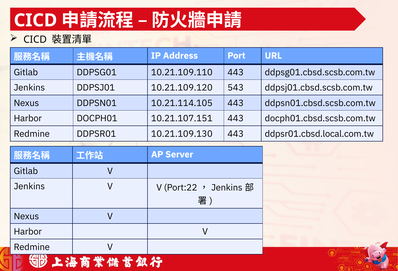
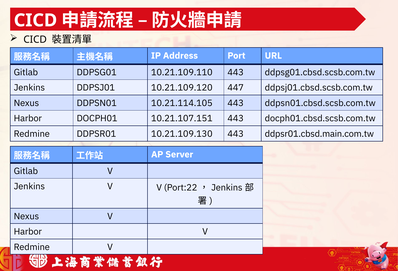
543: 543 -> 447
ddpsr01.cbsd.local.com.tw: ddpsr01.cbsd.local.com.tw -> ddpsr01.cbsd.main.com.tw
